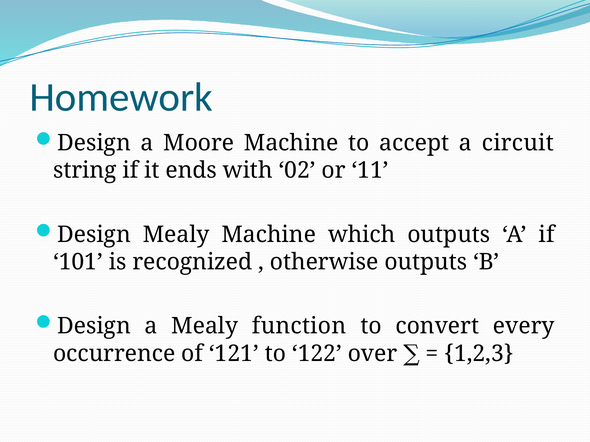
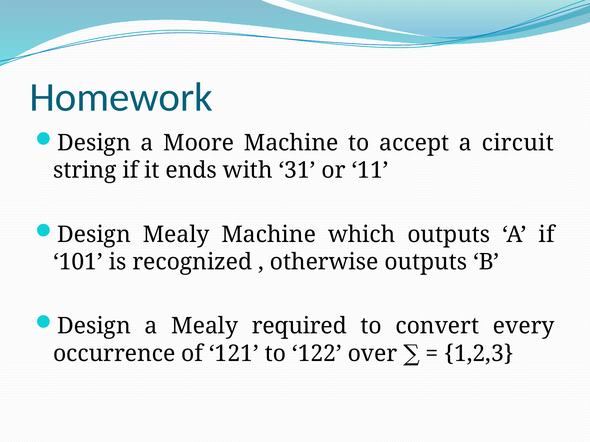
02: 02 -> 31
function: function -> required
